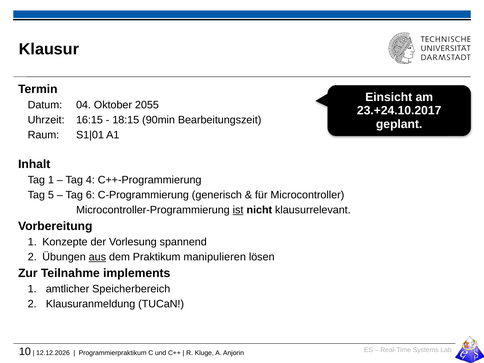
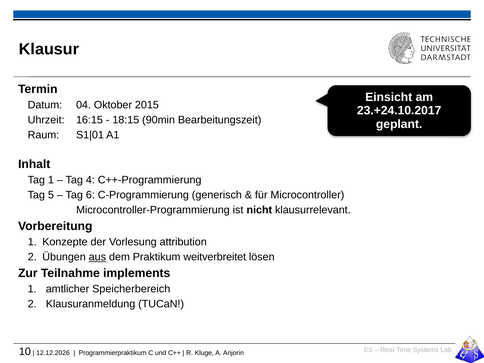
2055: 2055 -> 2015
ist underline: present -> none
spannend: spannend -> attribution
manipulieren: manipulieren -> weitverbreitet
